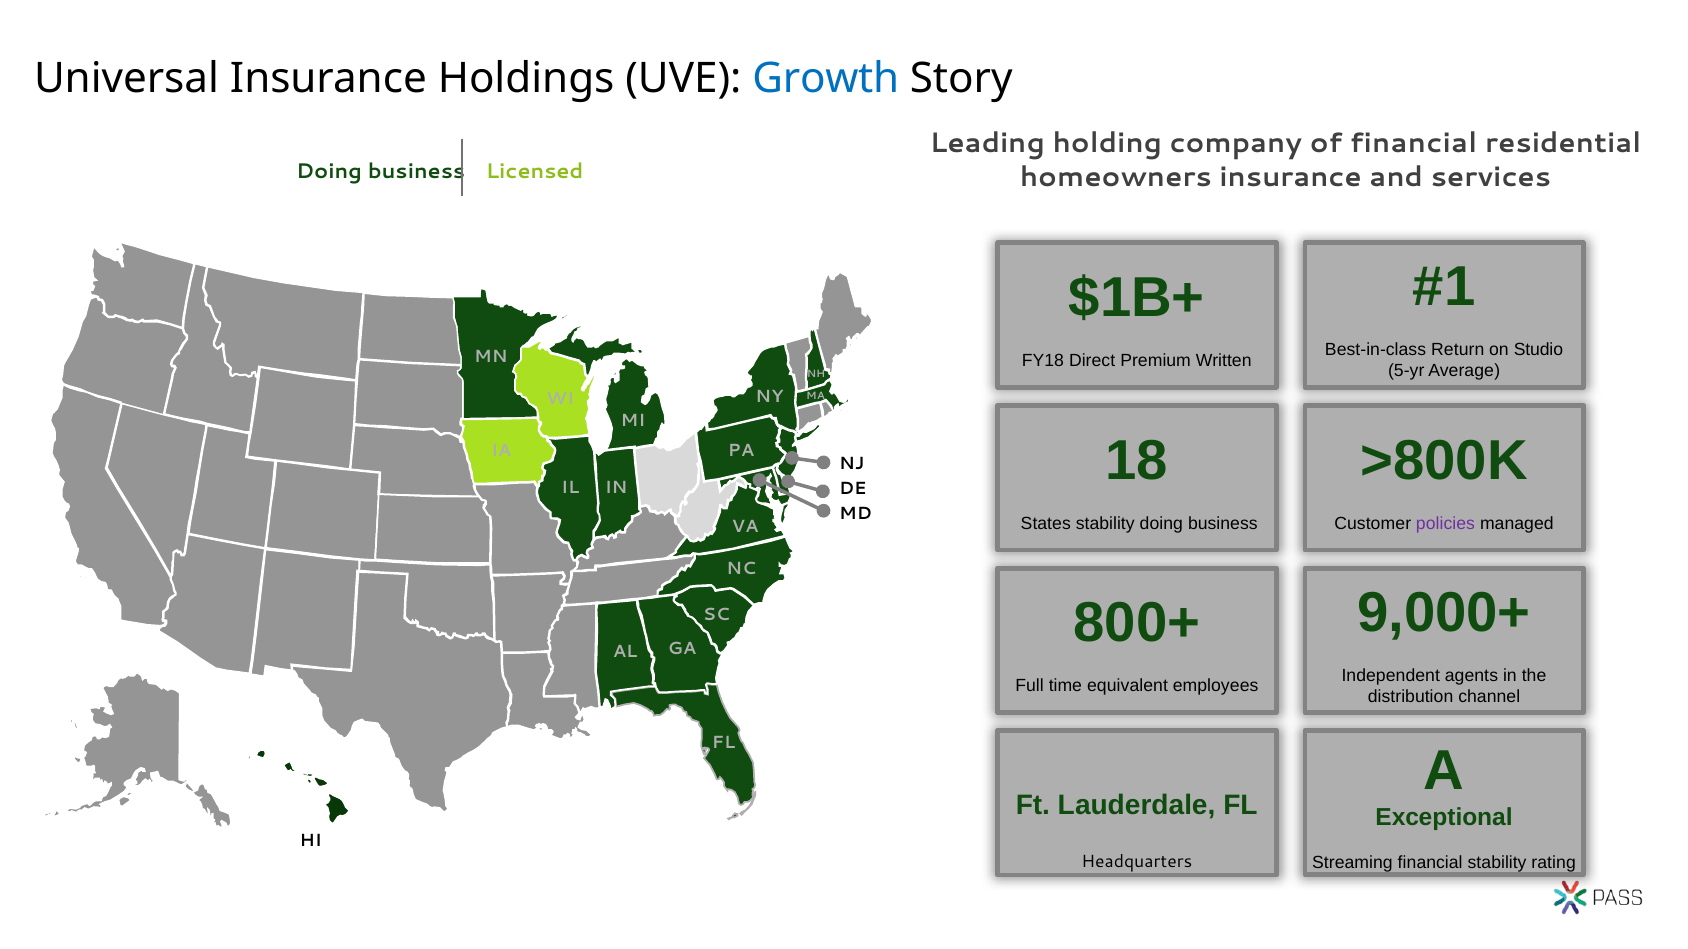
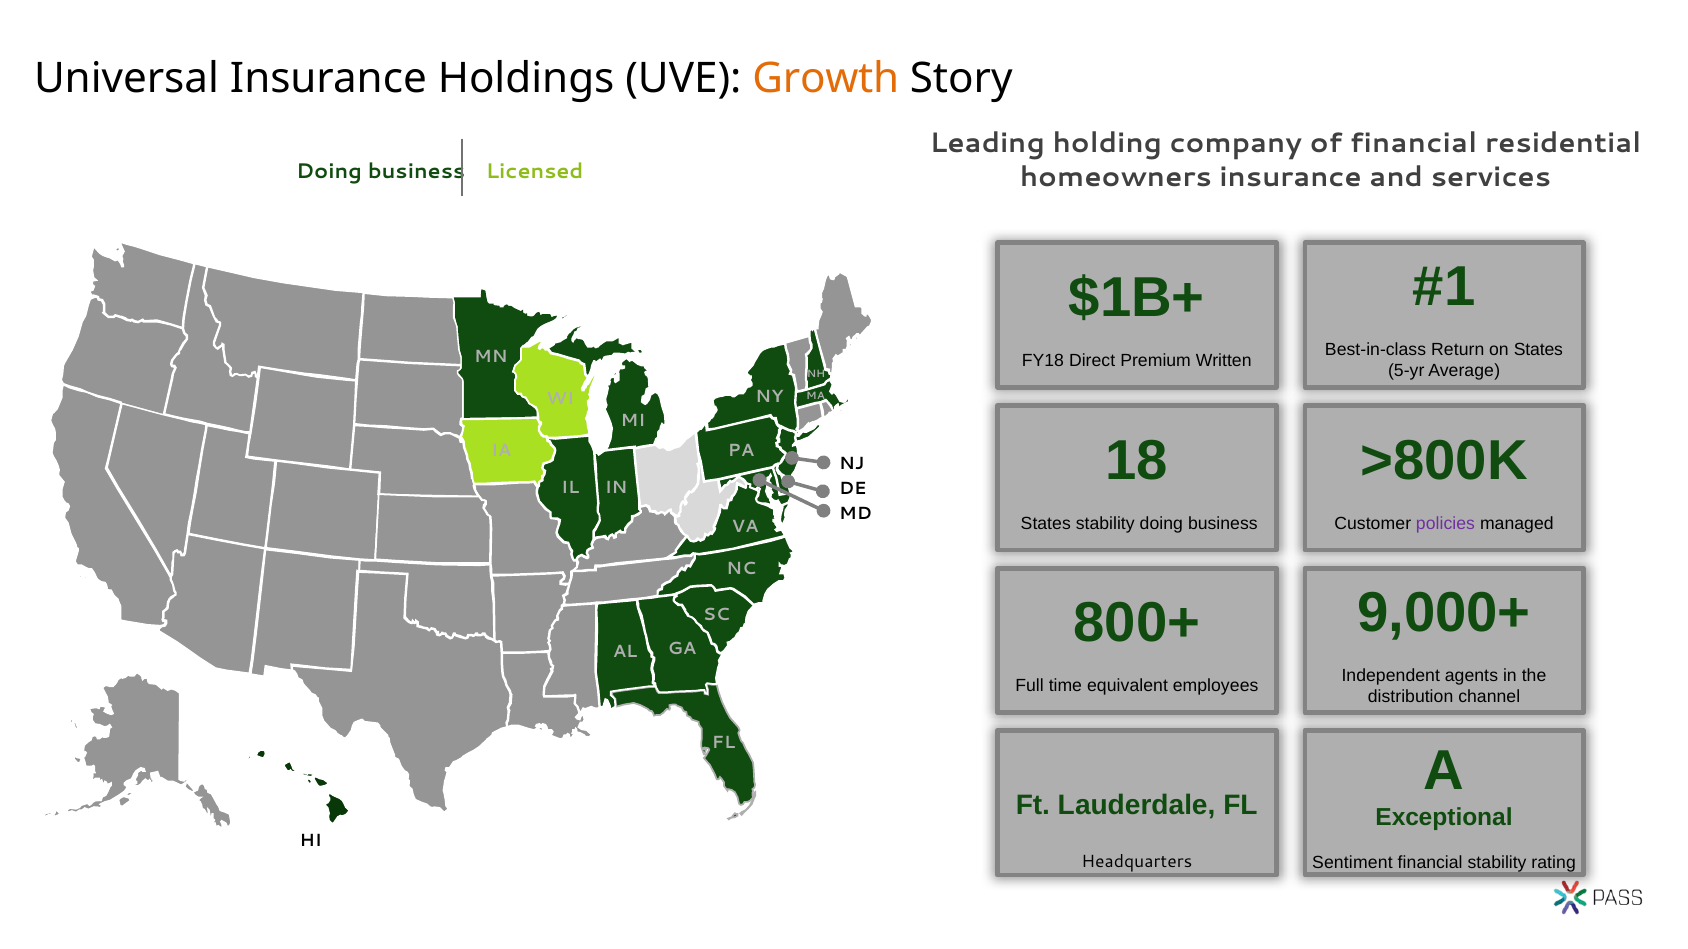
Growth colour: blue -> orange
on Studio: Studio -> States
Streaming: Streaming -> Sentiment
